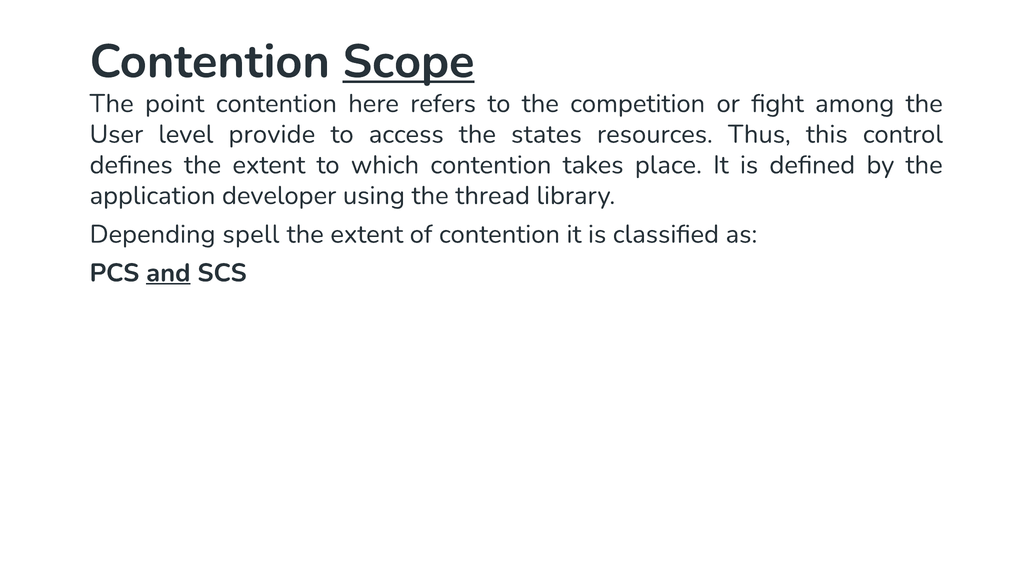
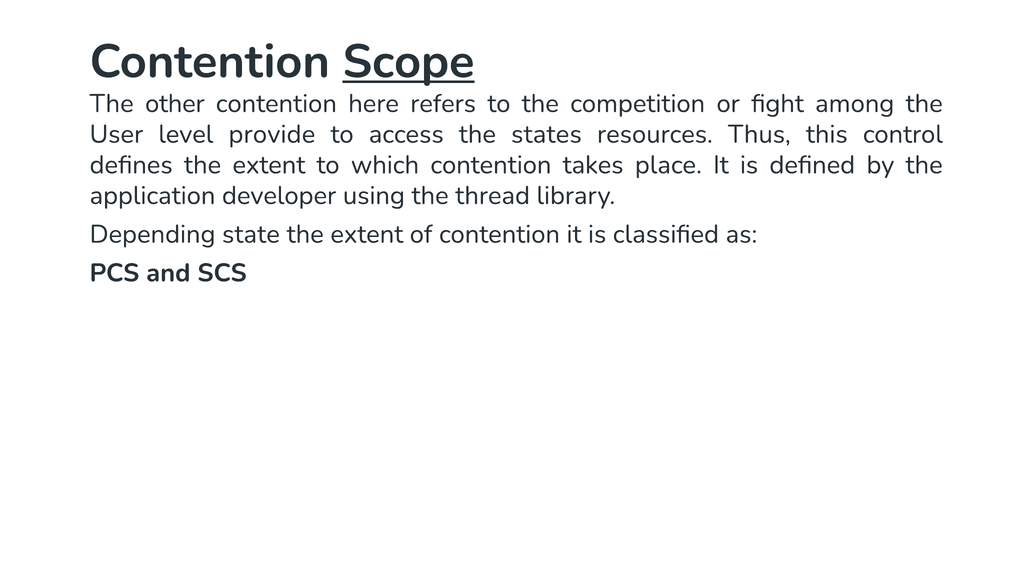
point: point -> other
spell: spell -> state
and underline: present -> none
